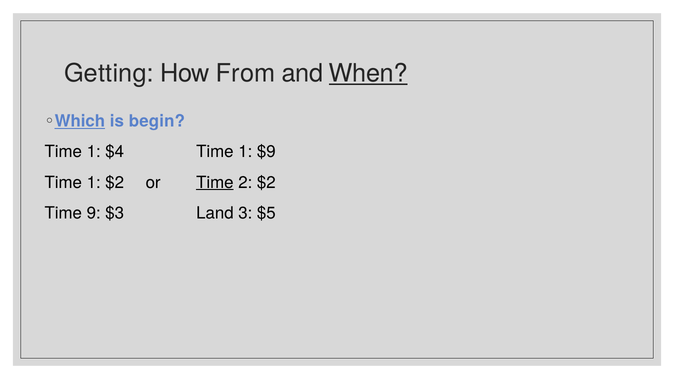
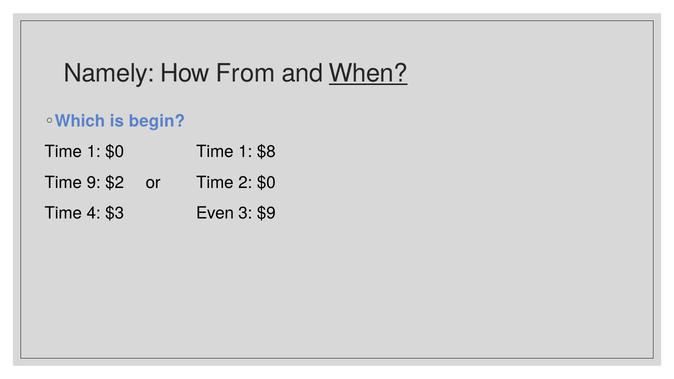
Getting: Getting -> Namely
Which underline: present -> none
1 $4: $4 -> $0
$9: $9 -> $8
1 at (94, 183): 1 -> 9
Time at (215, 183) underline: present -> none
2 $2: $2 -> $0
9: 9 -> 4
Land: Land -> Even
$5: $5 -> $9
